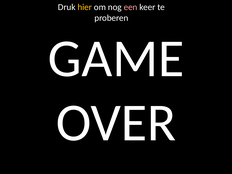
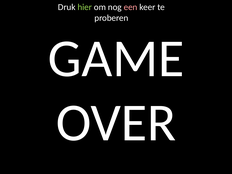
hier colour: yellow -> light green
